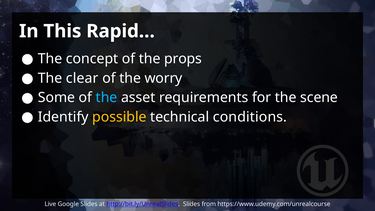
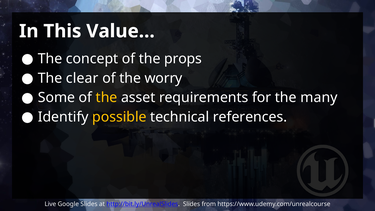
Rapid…: Rapid… -> Value…
the at (107, 98) colour: light blue -> yellow
scene: scene -> many
conditions: conditions -> references
